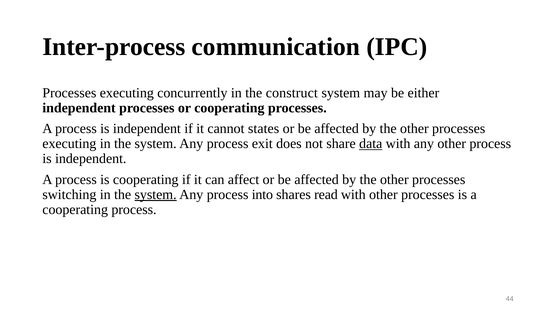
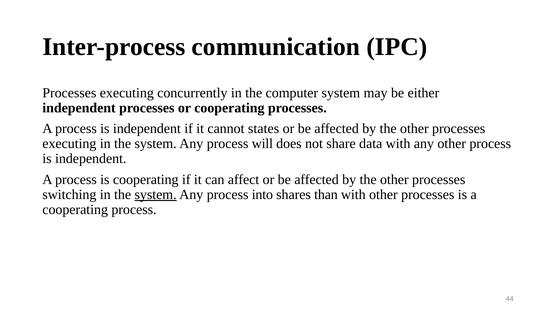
construct: construct -> computer
exit: exit -> will
data underline: present -> none
read: read -> than
